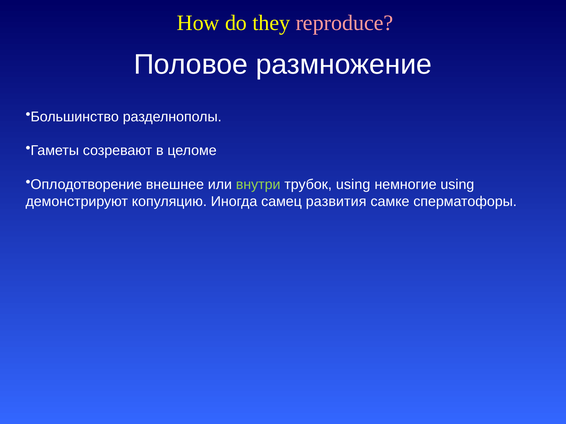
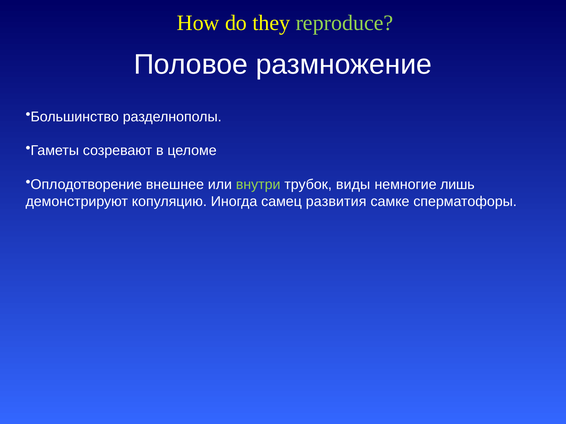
reproduce colour: pink -> light green
трубок using: using -> виды
немногие using: using -> лишь
